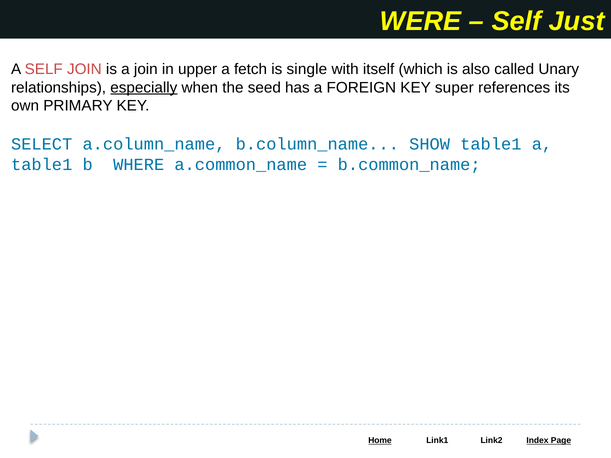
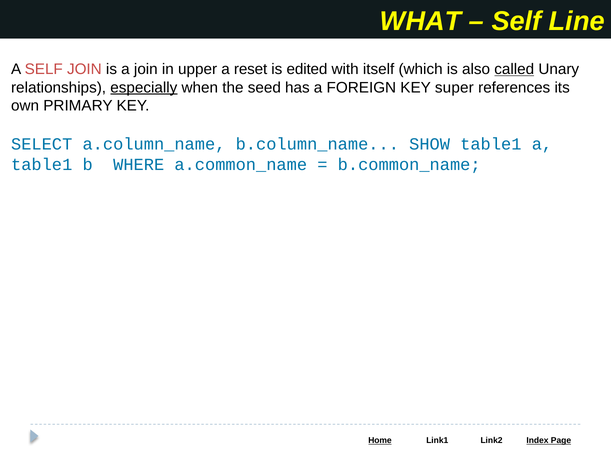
WERE: WERE -> WHAT
Just: Just -> Line
fetch: fetch -> reset
single: single -> edited
called underline: none -> present
